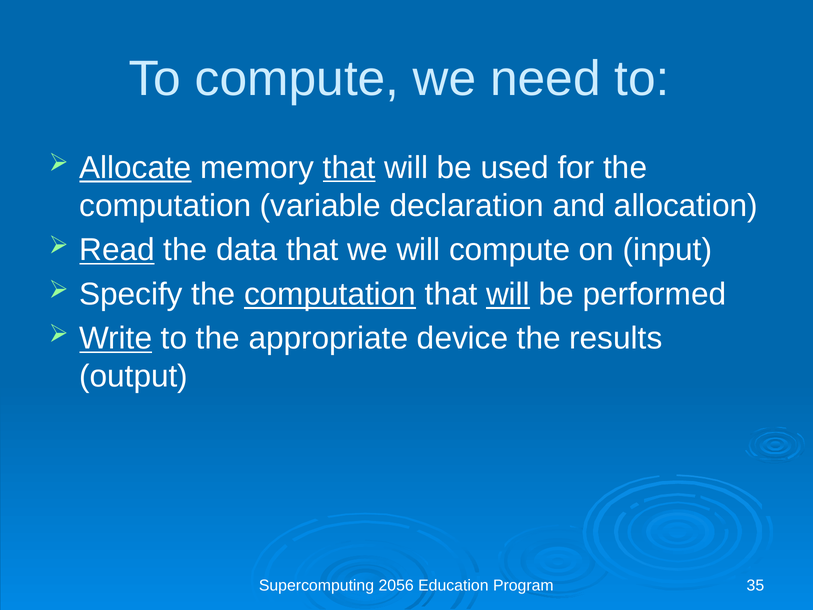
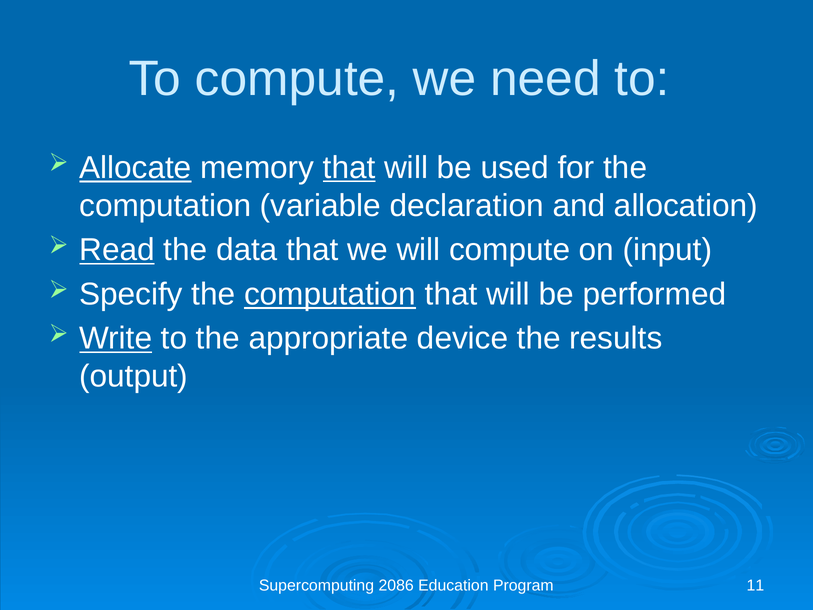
will at (508, 294) underline: present -> none
2056: 2056 -> 2086
35: 35 -> 11
